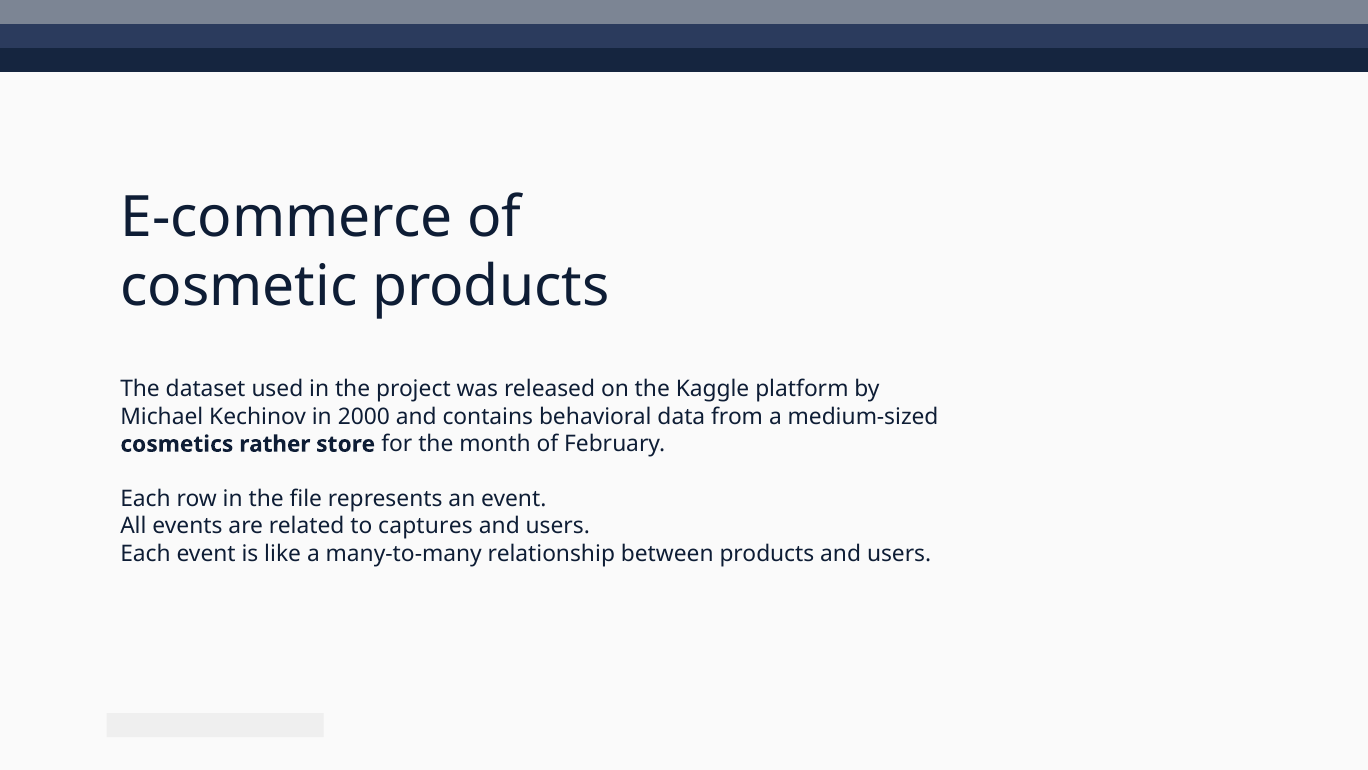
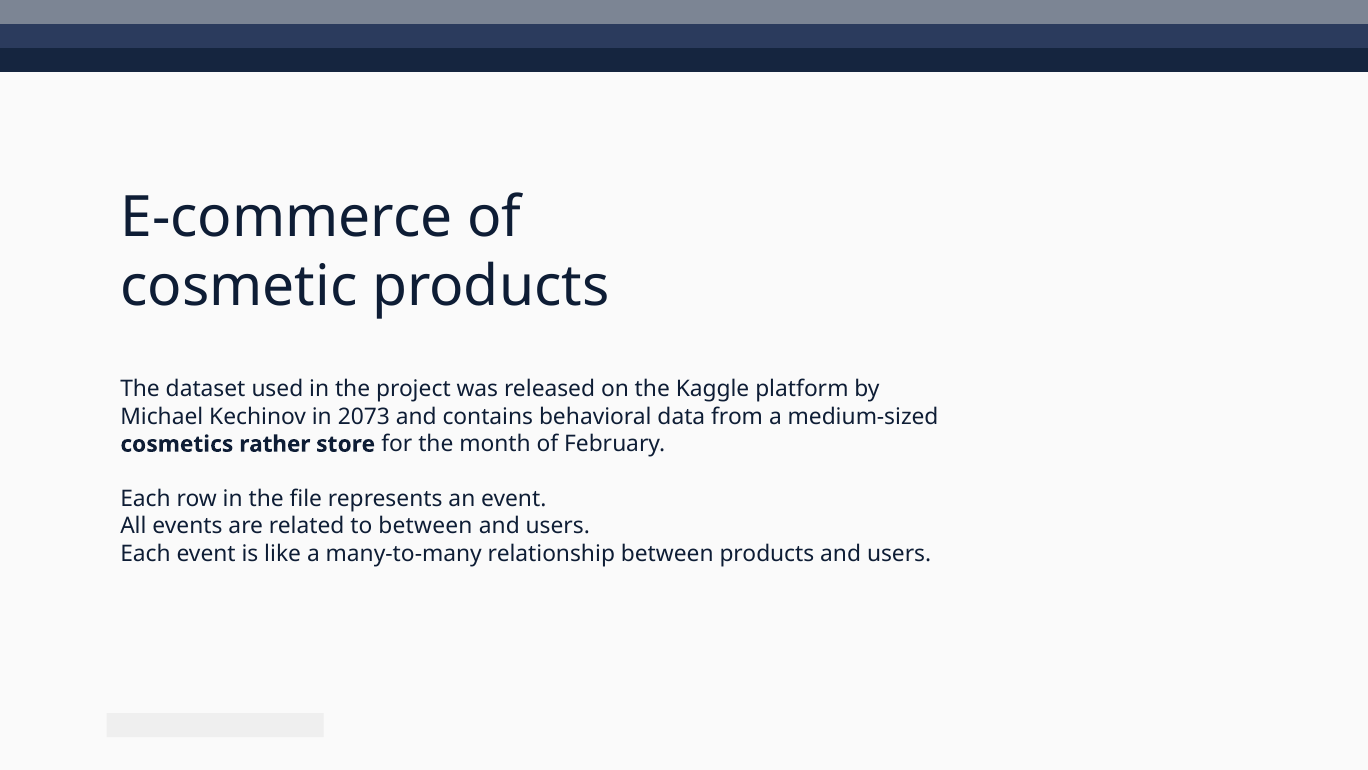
2000: 2000 -> 2073
to captures: captures -> between
